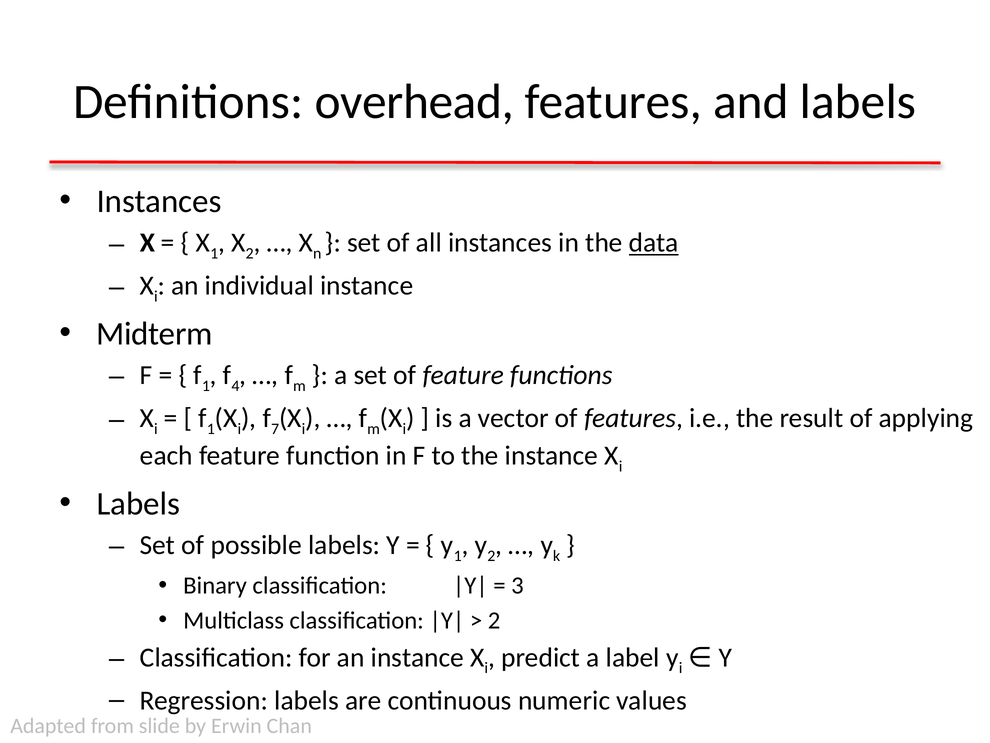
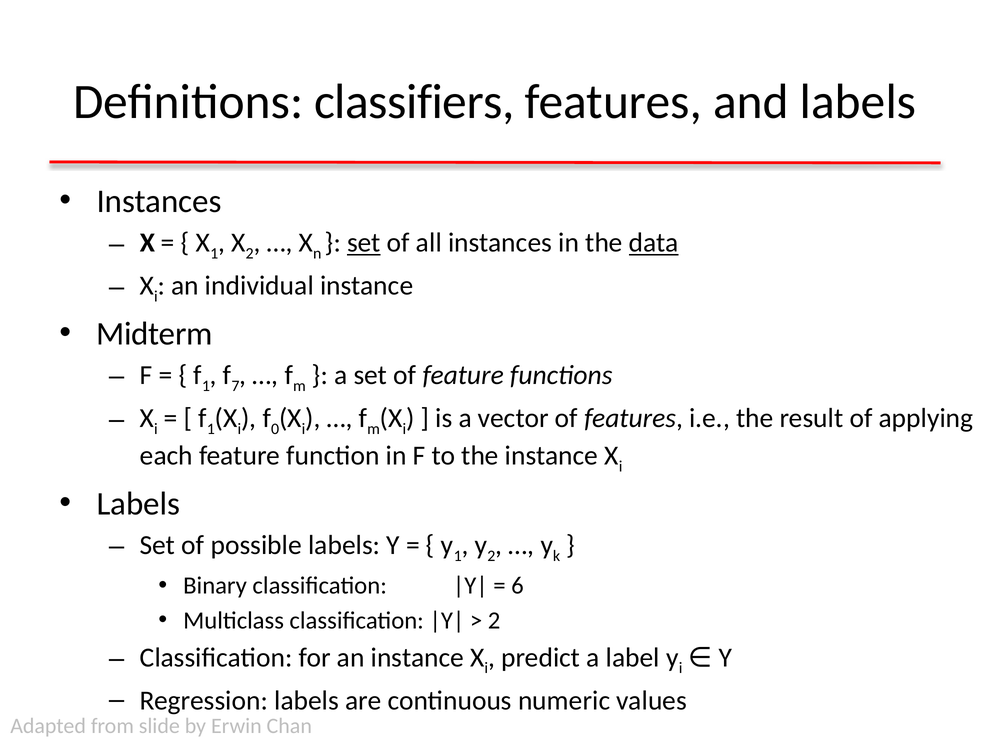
overhead: overhead -> classifiers
set at (364, 243) underline: none -> present
4: 4 -> 7
7: 7 -> 0
3: 3 -> 6
